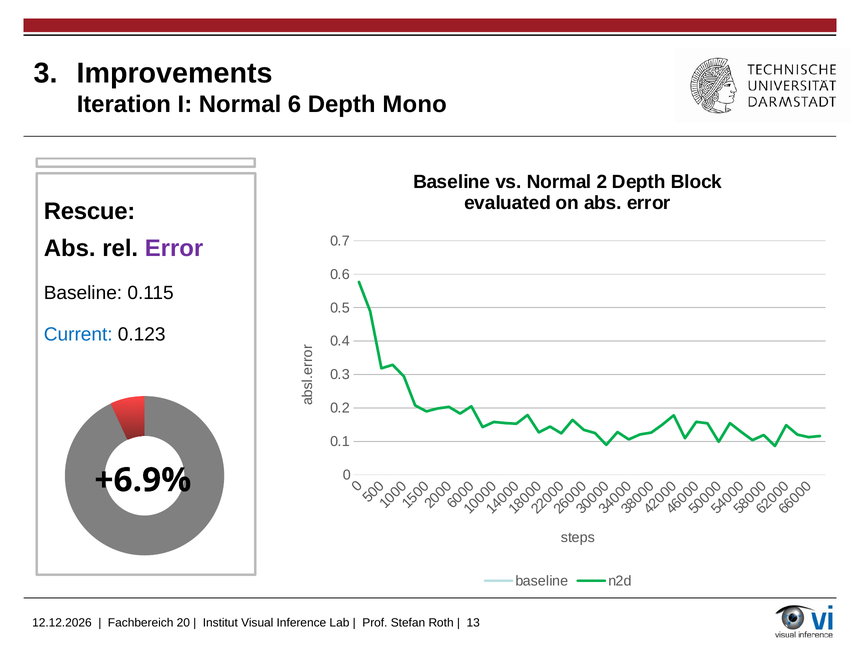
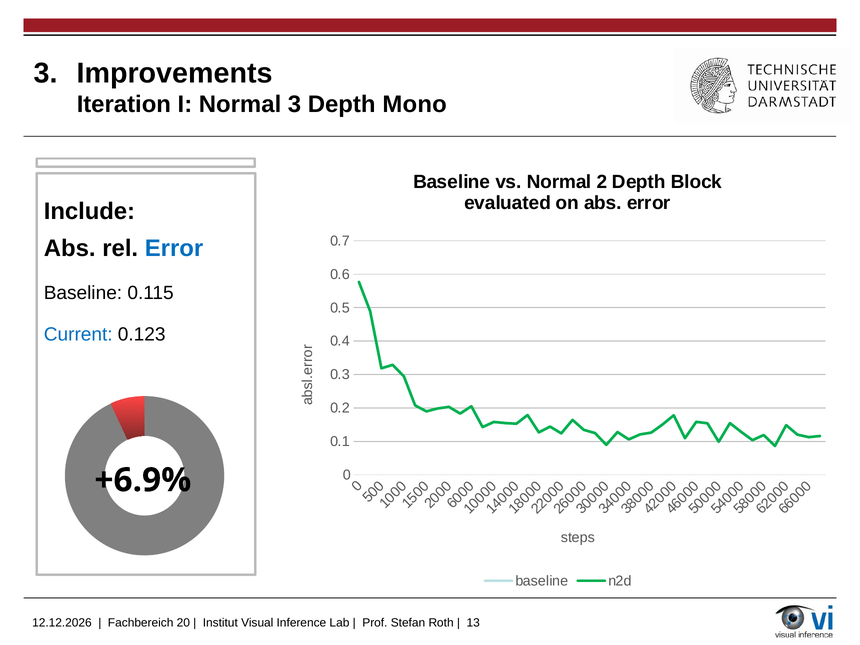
Normal 6: 6 -> 3
Rescue: Rescue -> Include
Error at (174, 249) colour: purple -> blue
